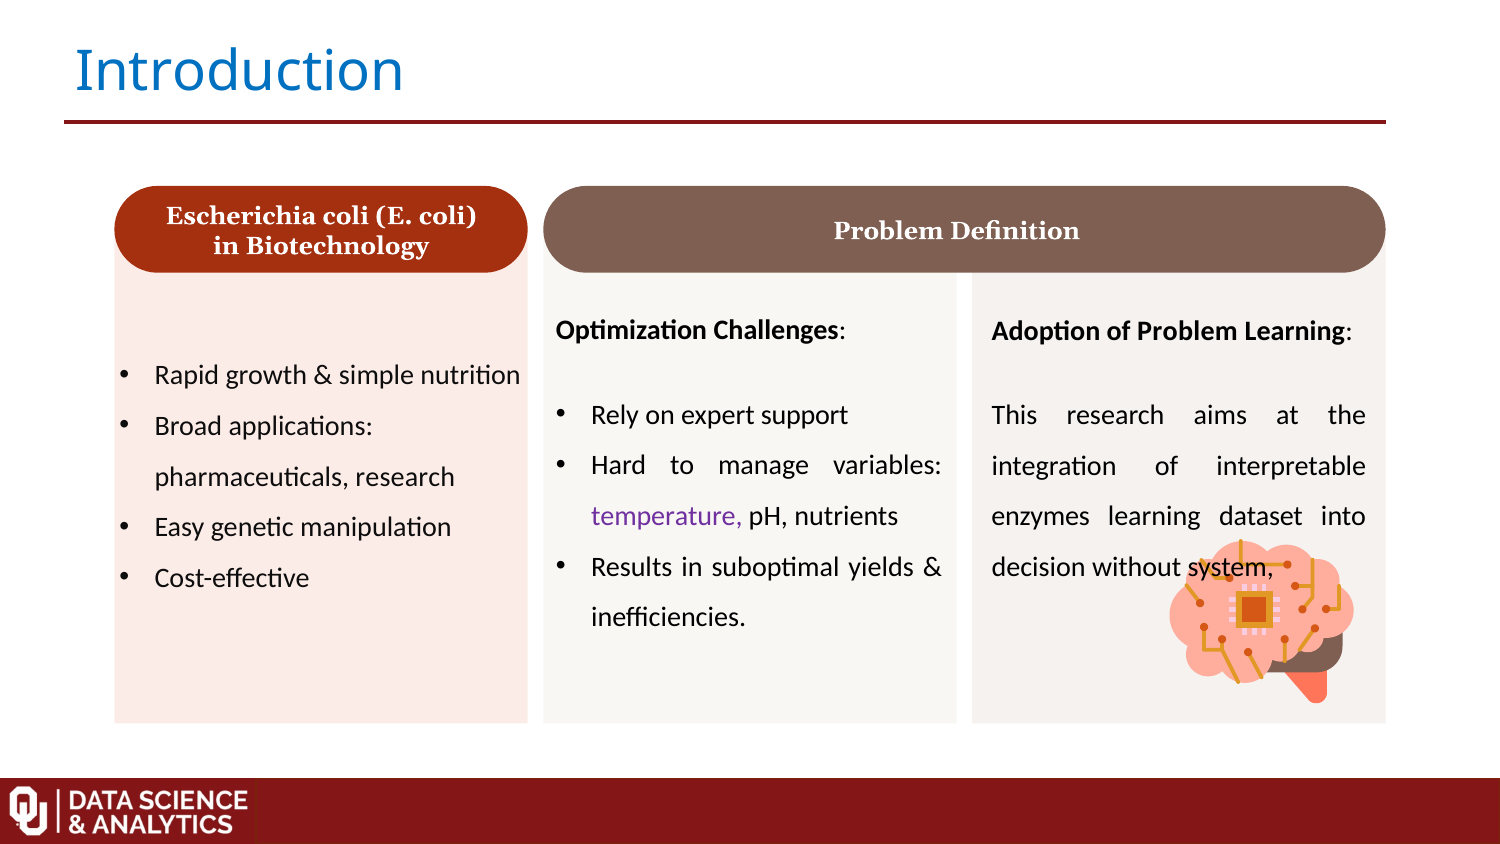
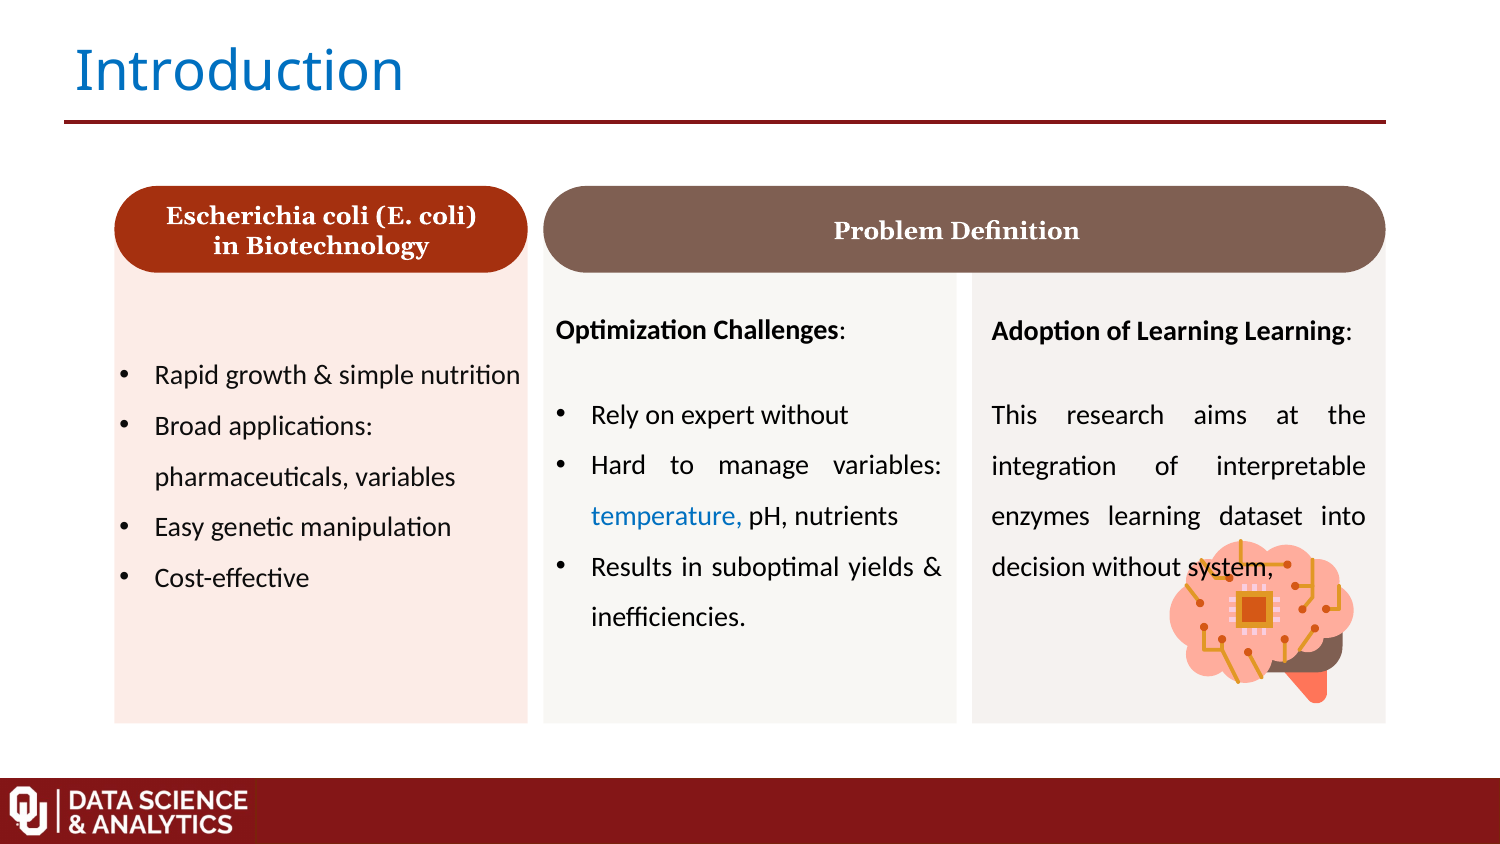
of Problem: Problem -> Learning
expert support: support -> without
pharmaceuticals research: research -> variables
temperature colour: purple -> blue
